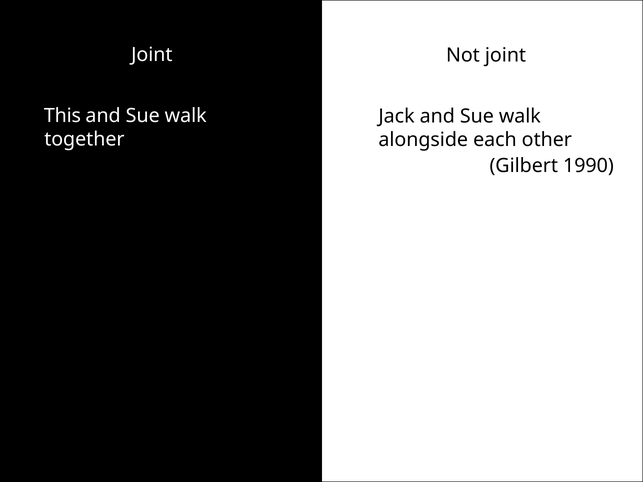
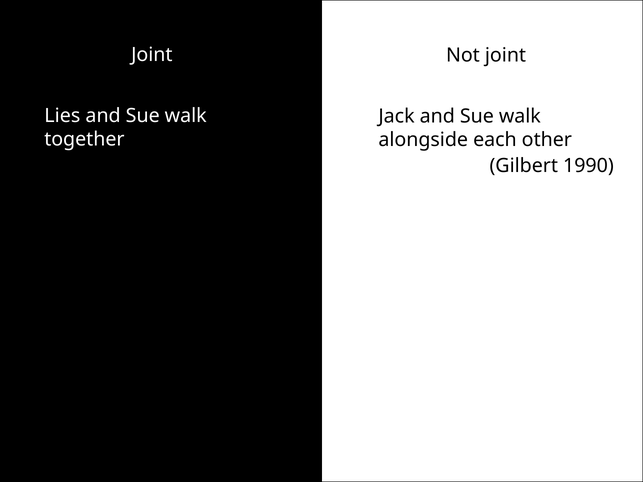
This: This -> Lies
